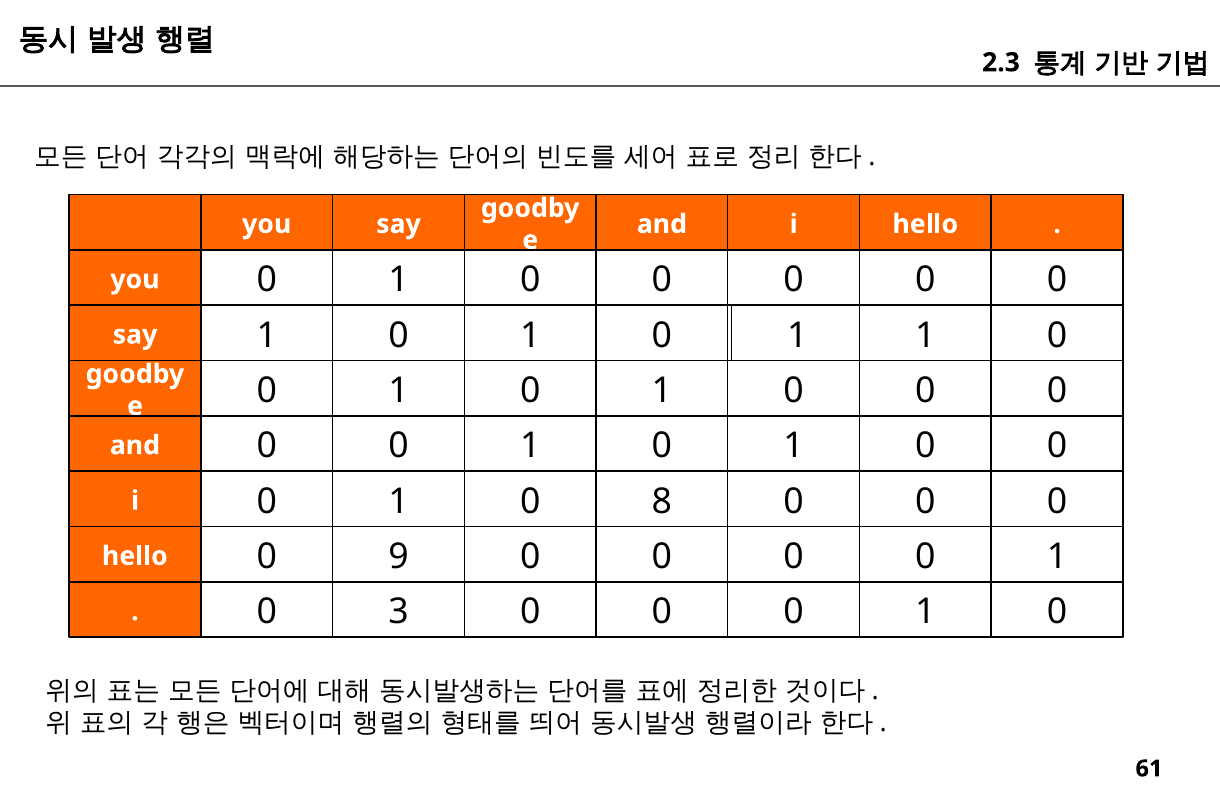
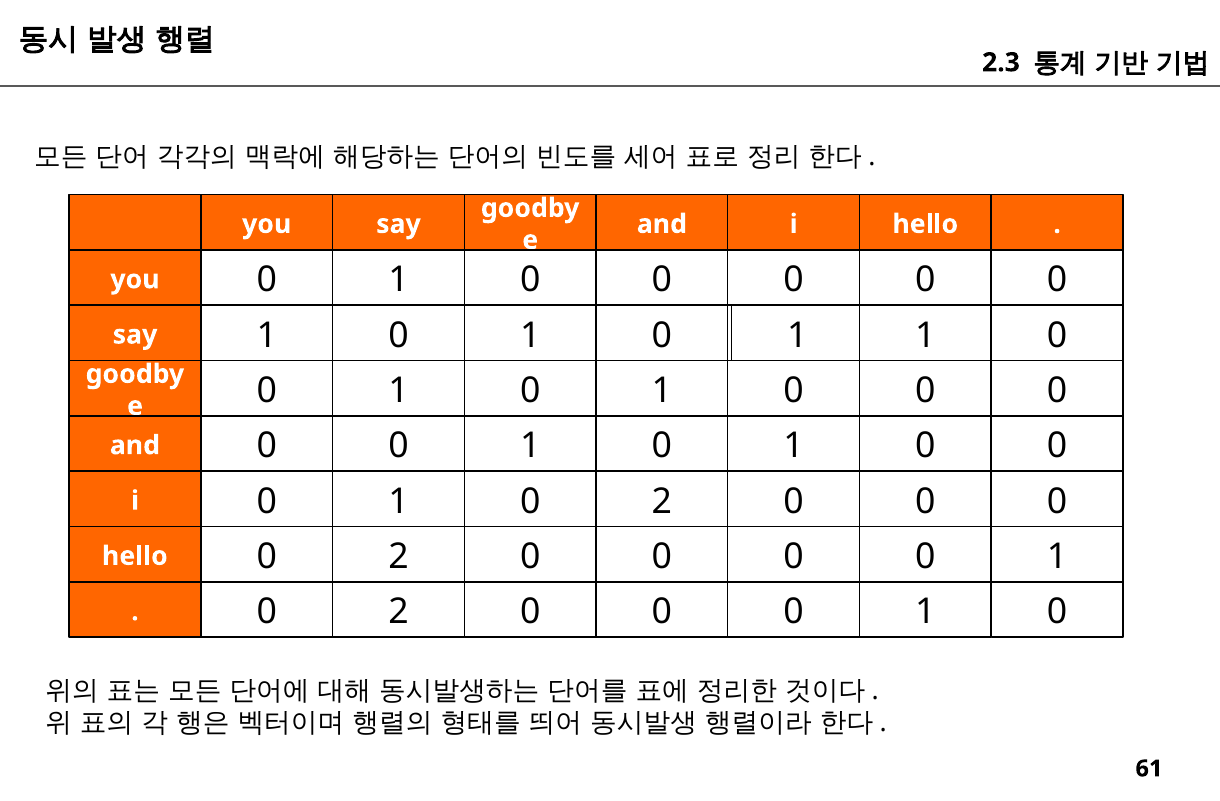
1 0 8: 8 -> 2
hello 0 9: 9 -> 2
3 at (398, 612): 3 -> 2
